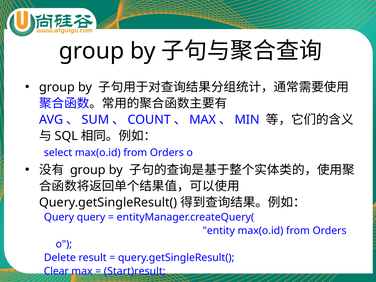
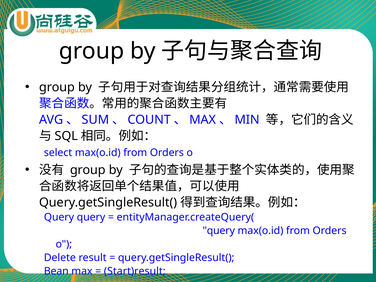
entity at (219, 231): entity -> query
Clear: Clear -> Bean
